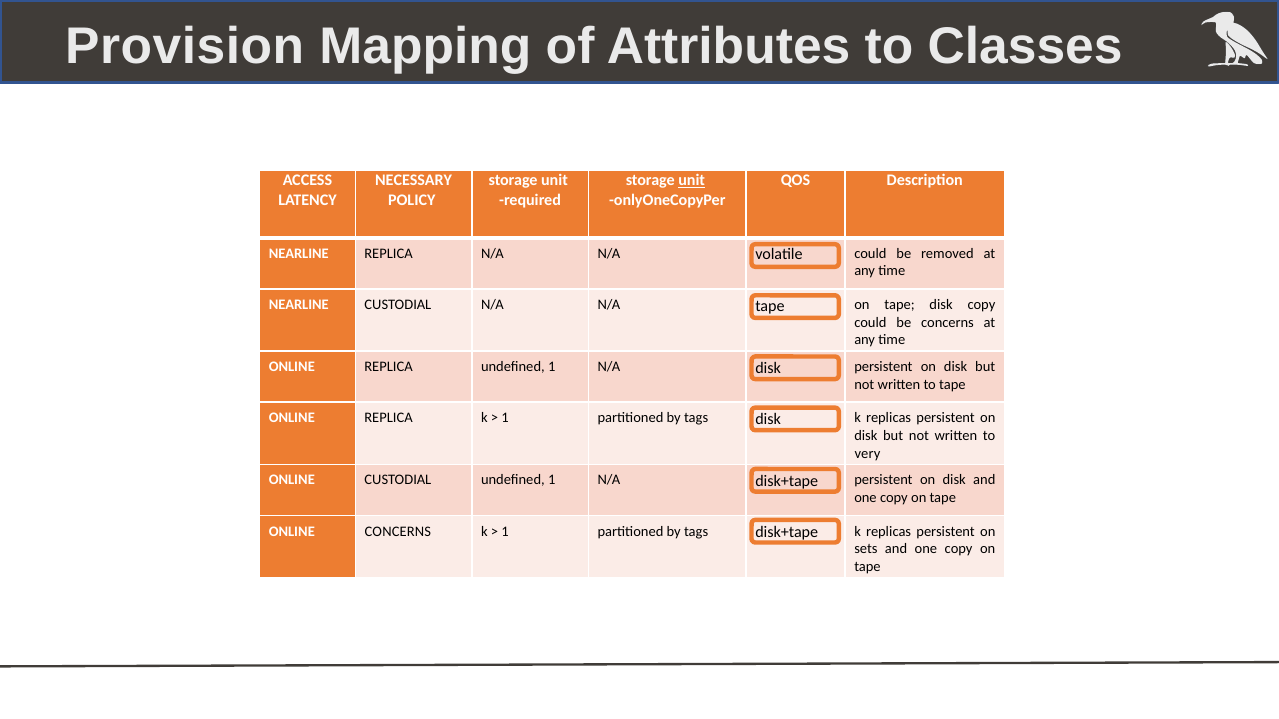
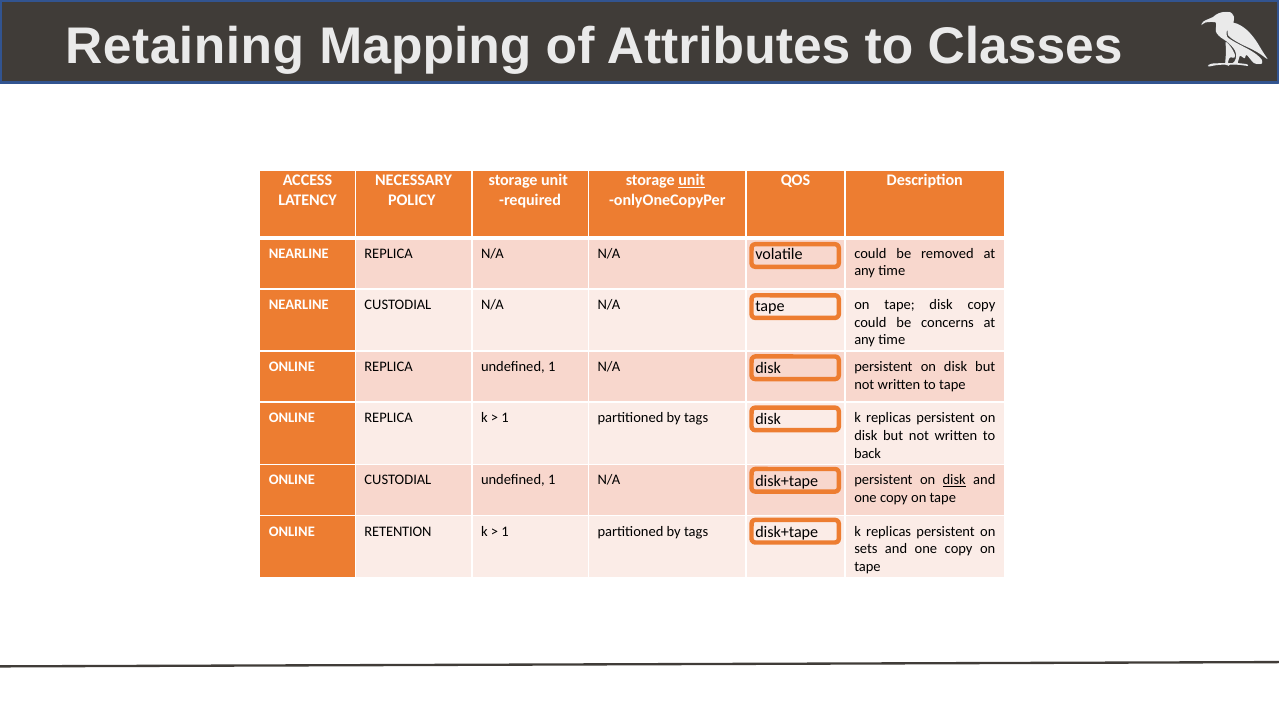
Provision: Provision -> Retaining
very: very -> back
disk at (954, 480) underline: none -> present
ONLINE CONCERNS: CONCERNS -> RETENTION
